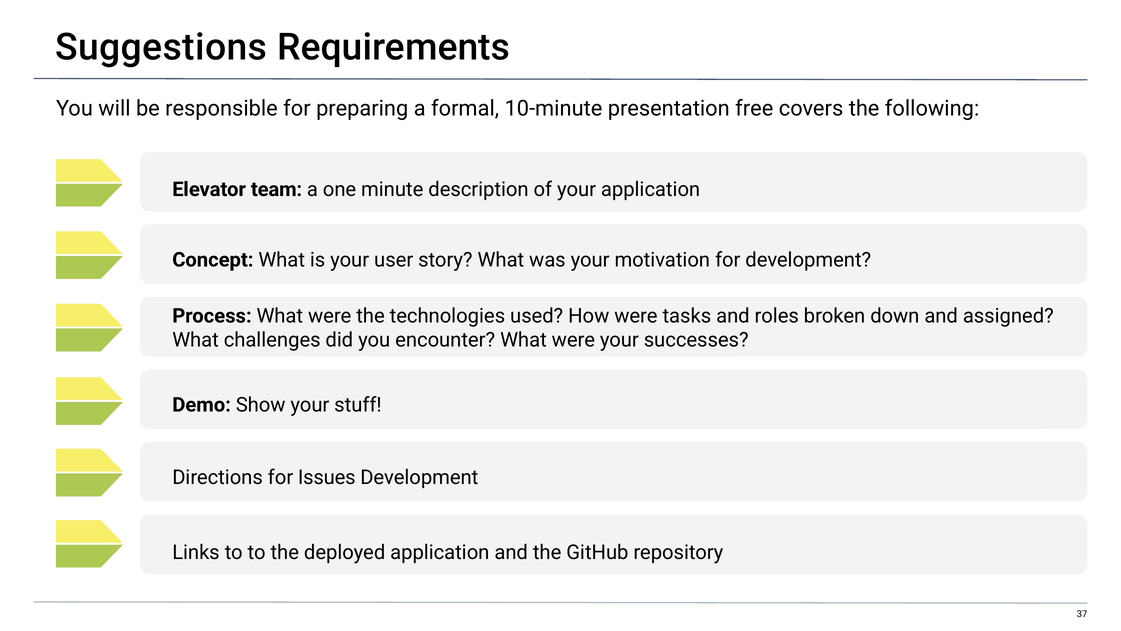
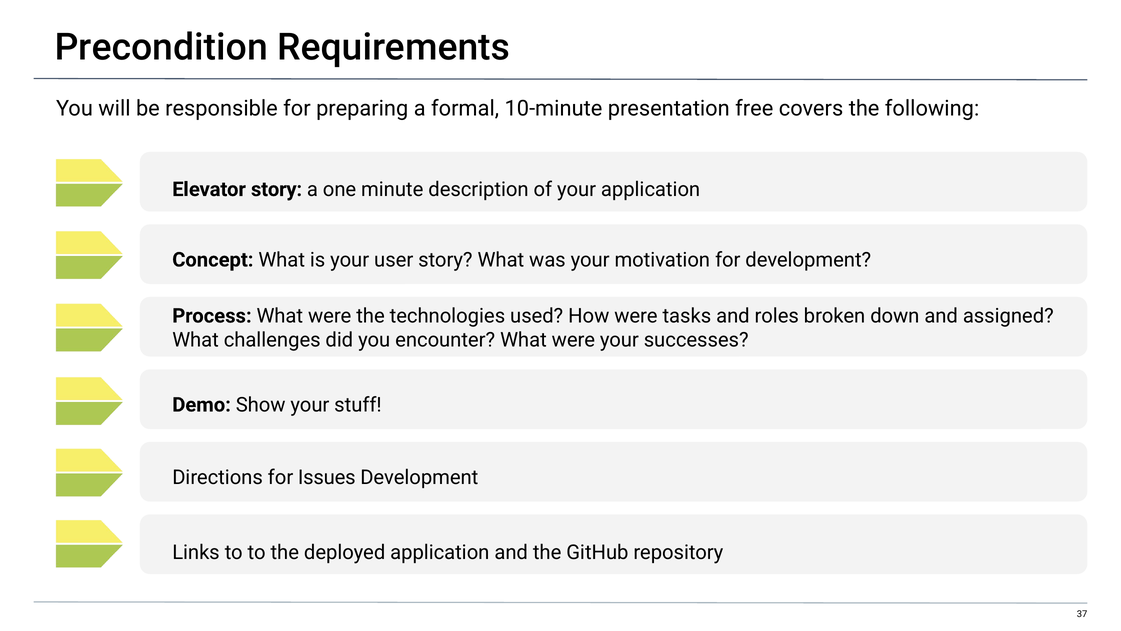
Suggestions: Suggestions -> Precondition
Elevator team: team -> story
